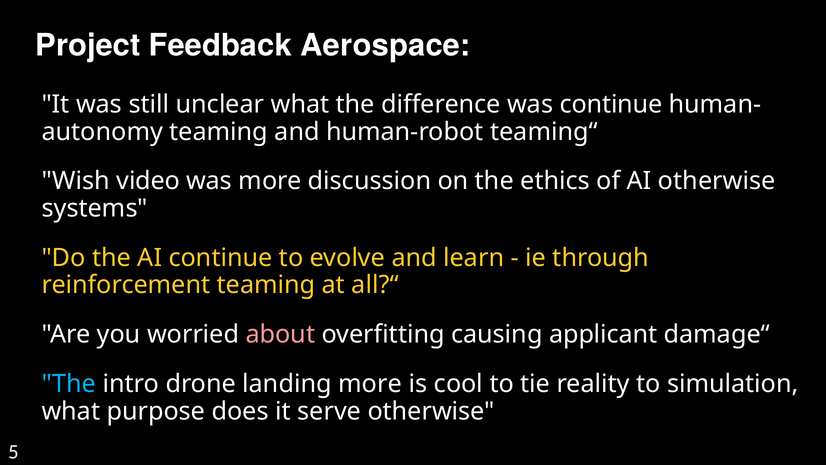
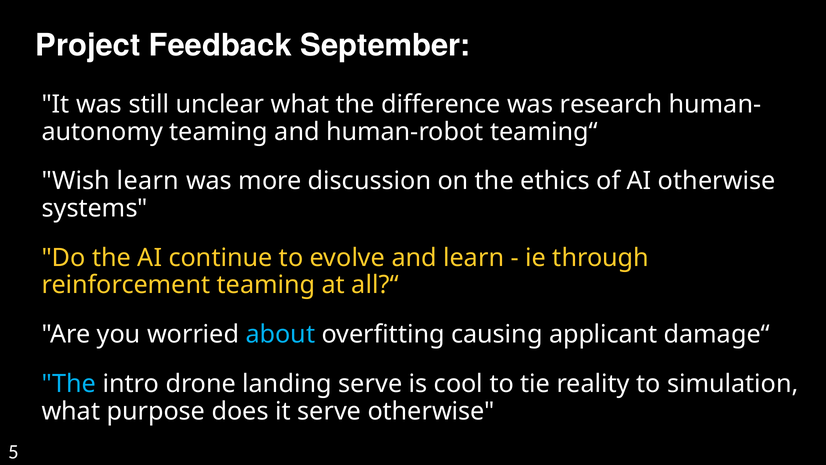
Aerospace: Aerospace -> September
was continue: continue -> research
Wish video: video -> learn
about colour: pink -> light blue
landing more: more -> serve
